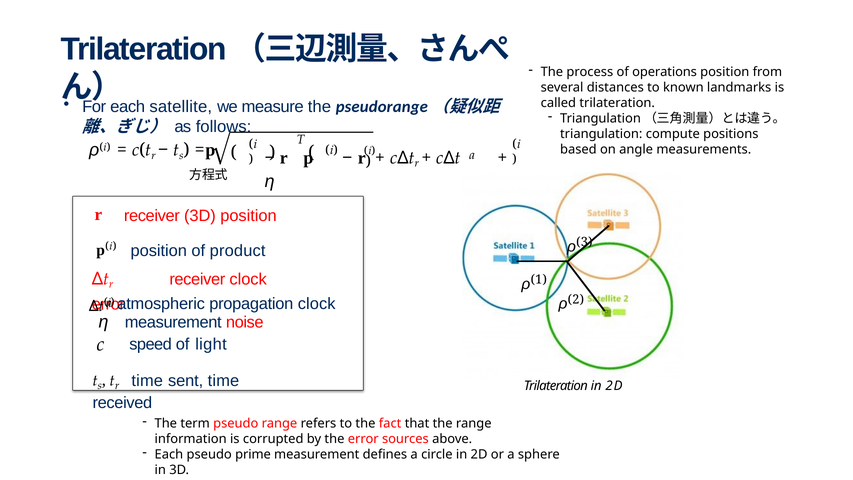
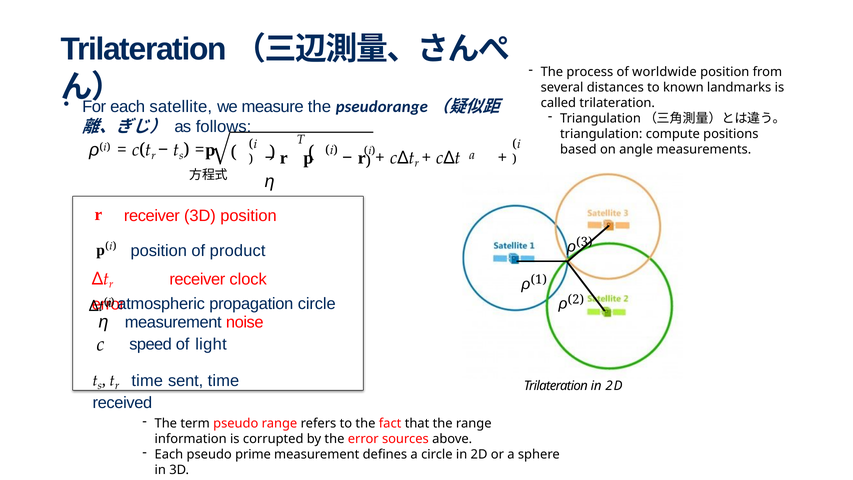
operations: operations -> worldwide
propagation clock: clock -> circle
